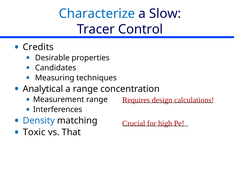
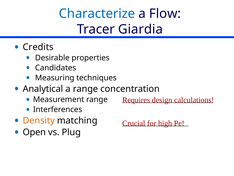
Slow: Slow -> Flow
Control: Control -> Giardia
Density colour: blue -> orange
Toxic: Toxic -> Open
That: That -> Plug
